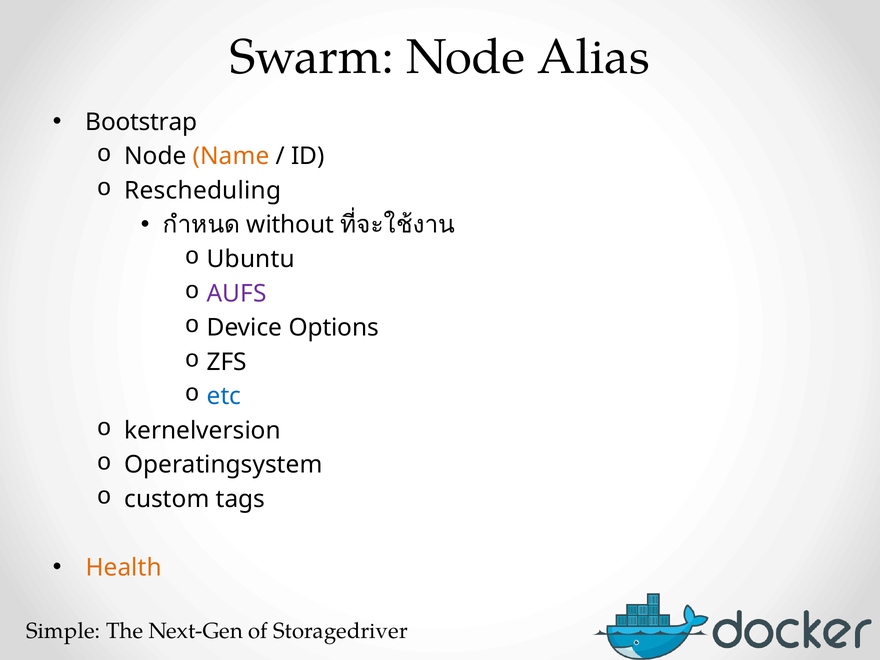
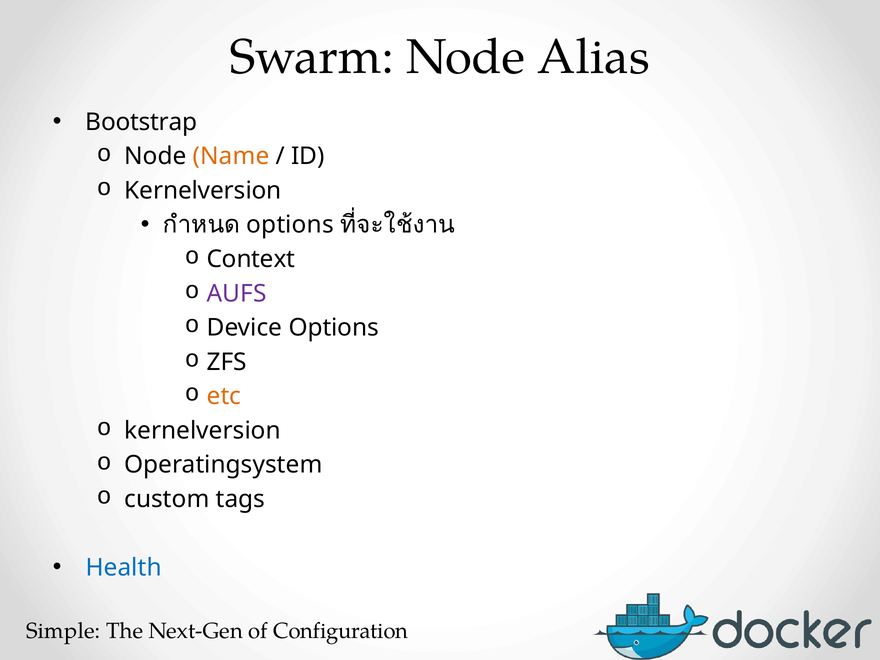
Rescheduling at (203, 191): Rescheduling -> Kernelversion
without at (290, 225): without -> options
Ubuntu: Ubuntu -> Context
etc colour: blue -> orange
Health colour: orange -> blue
Storagedriver: Storagedriver -> Configuration
